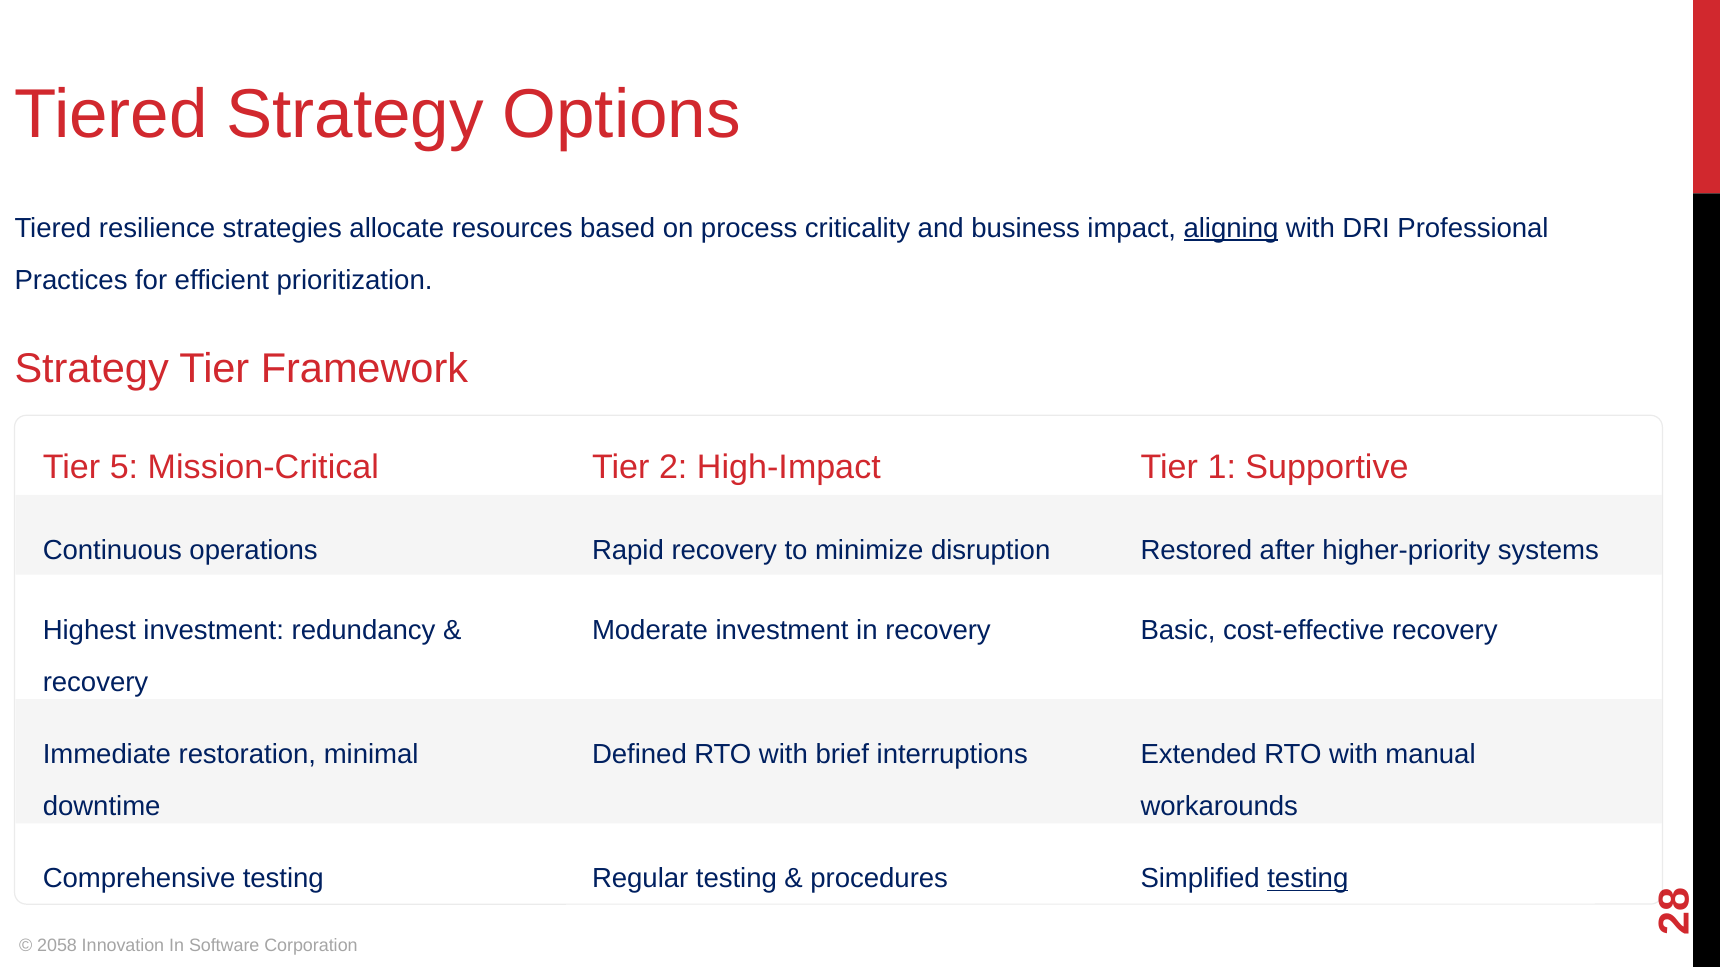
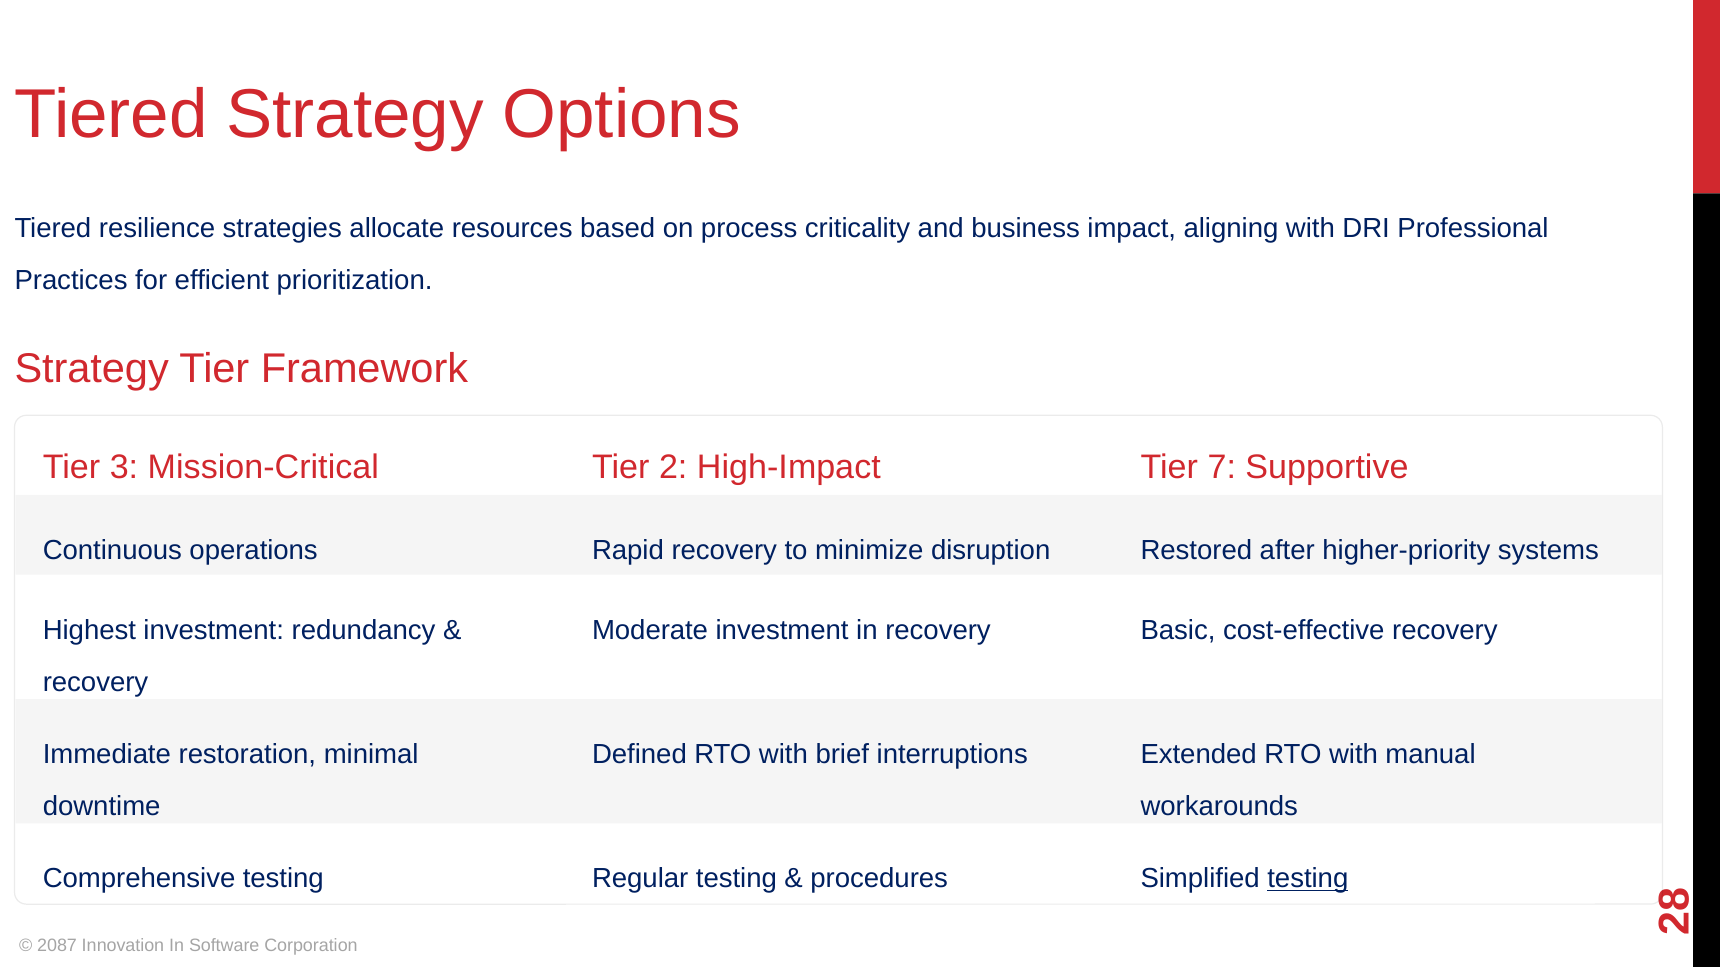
aligning underline: present -> none
5: 5 -> 3
1: 1 -> 7
2058: 2058 -> 2087
